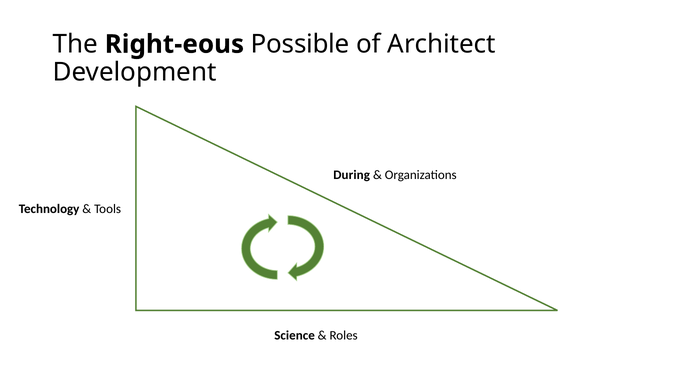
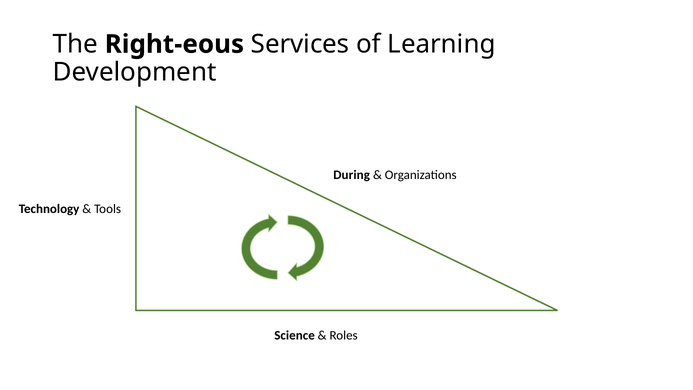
Possible: Possible -> Services
Architect: Architect -> Learning
